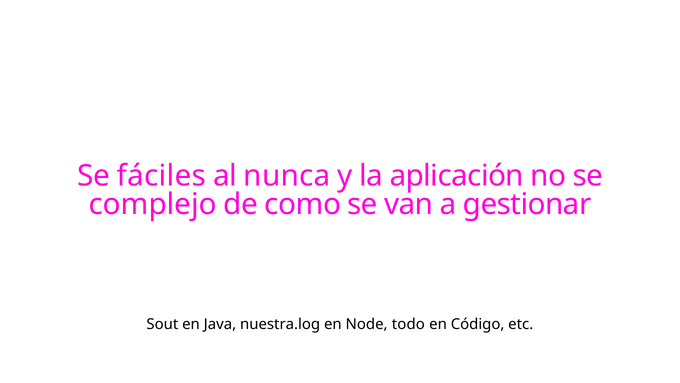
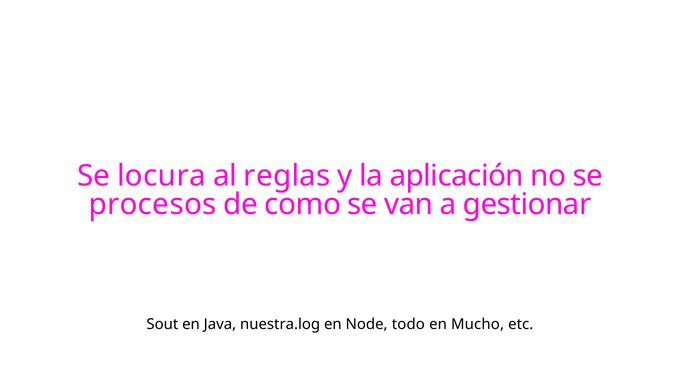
fáciles: fáciles -> locura
nunca: nunca -> reglas
complejo: complejo -> procesos
Código: Código -> Mucho
